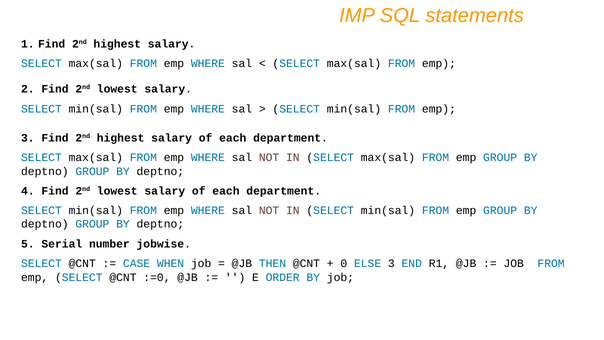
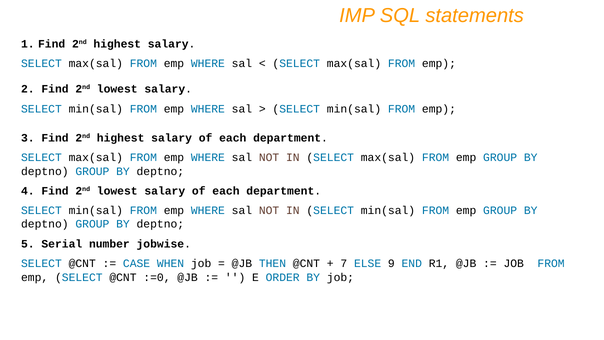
0: 0 -> 7
ELSE 3: 3 -> 9
